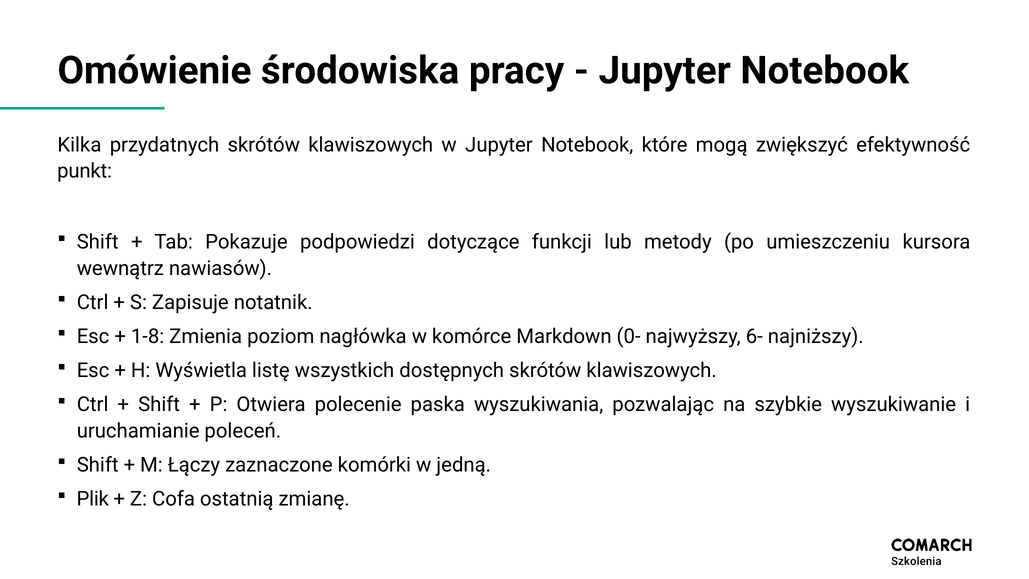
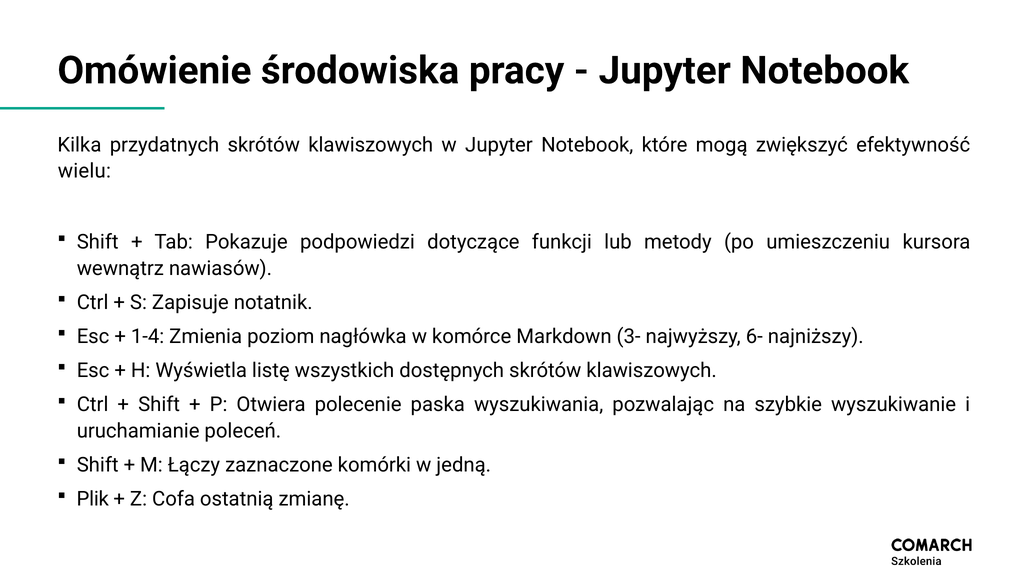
punkt: punkt -> wielu
1-8: 1-8 -> 1-4
0-: 0- -> 3-
